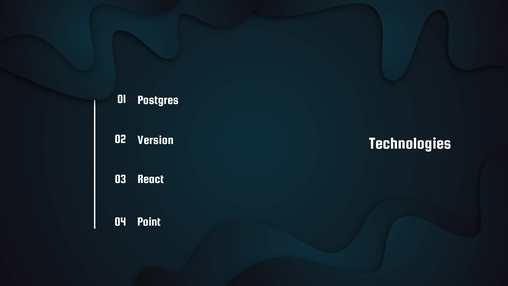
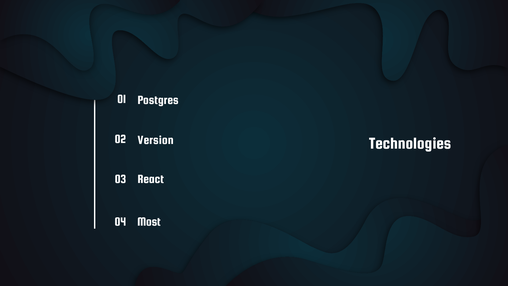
Point: Point -> Most
